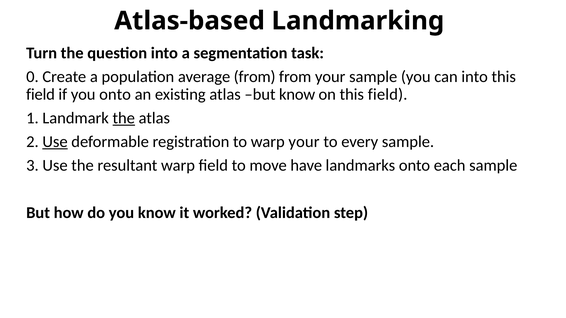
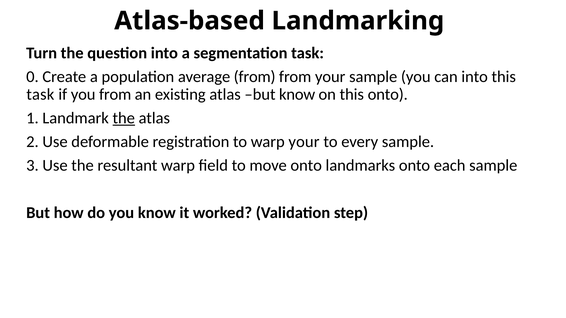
field at (40, 94): field -> task
you onto: onto -> from
on this field: field -> onto
Use at (55, 142) underline: present -> none
move have: have -> onto
